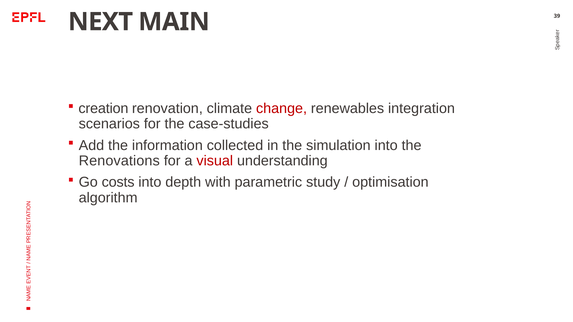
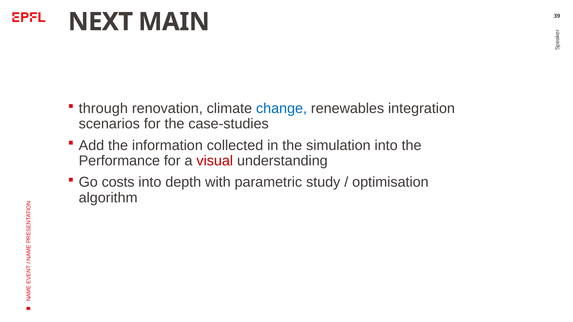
creation: creation -> through
change colour: red -> blue
Renovations: Renovations -> Performance
